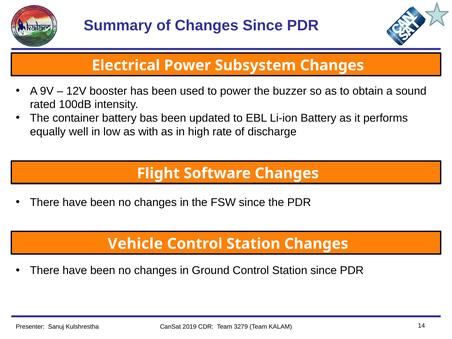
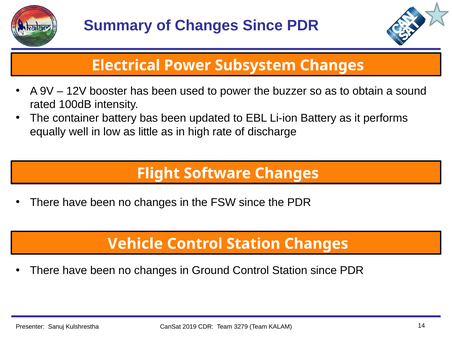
with: with -> little
